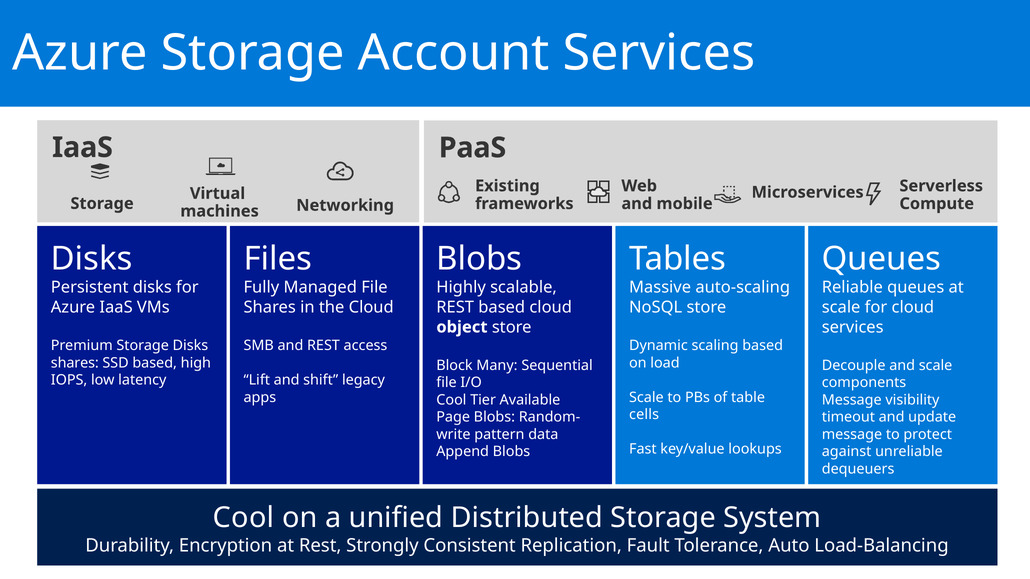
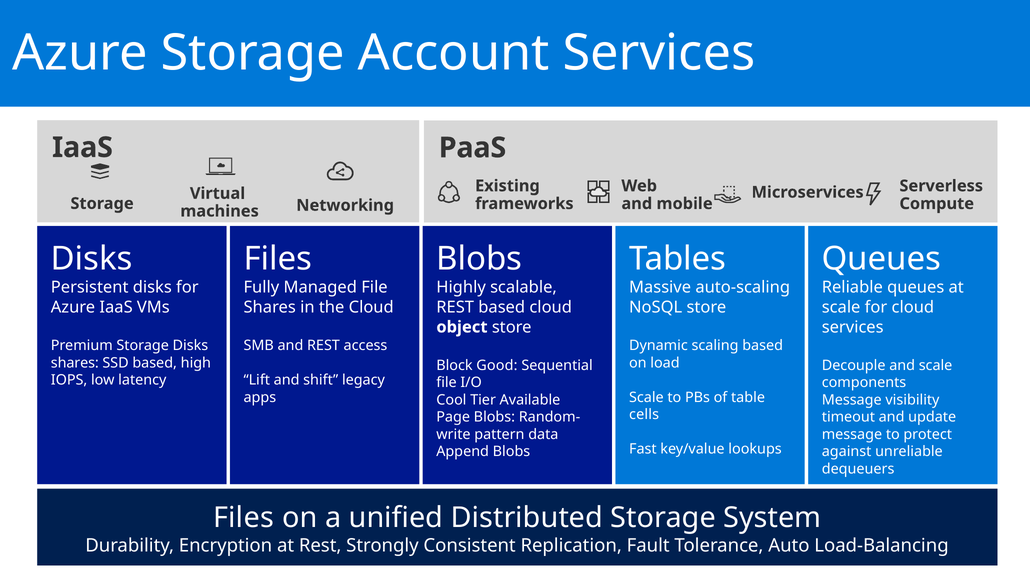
Many: Many -> Good
Cool at (244, 518): Cool -> Files
